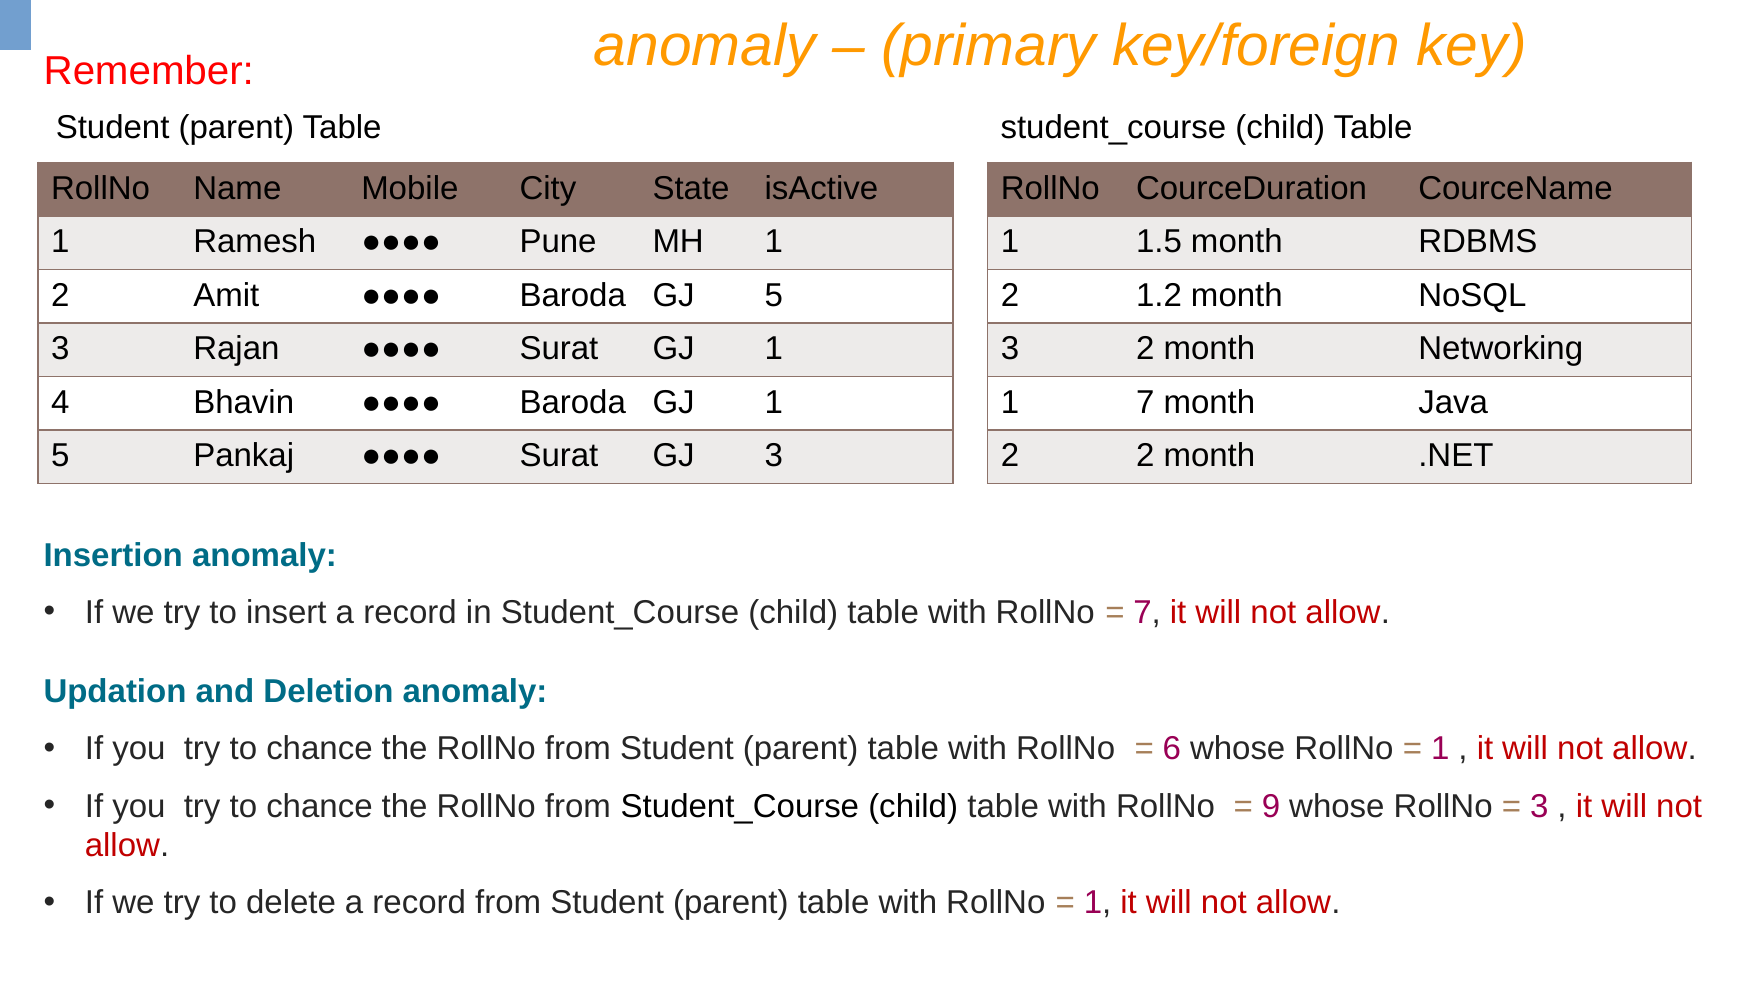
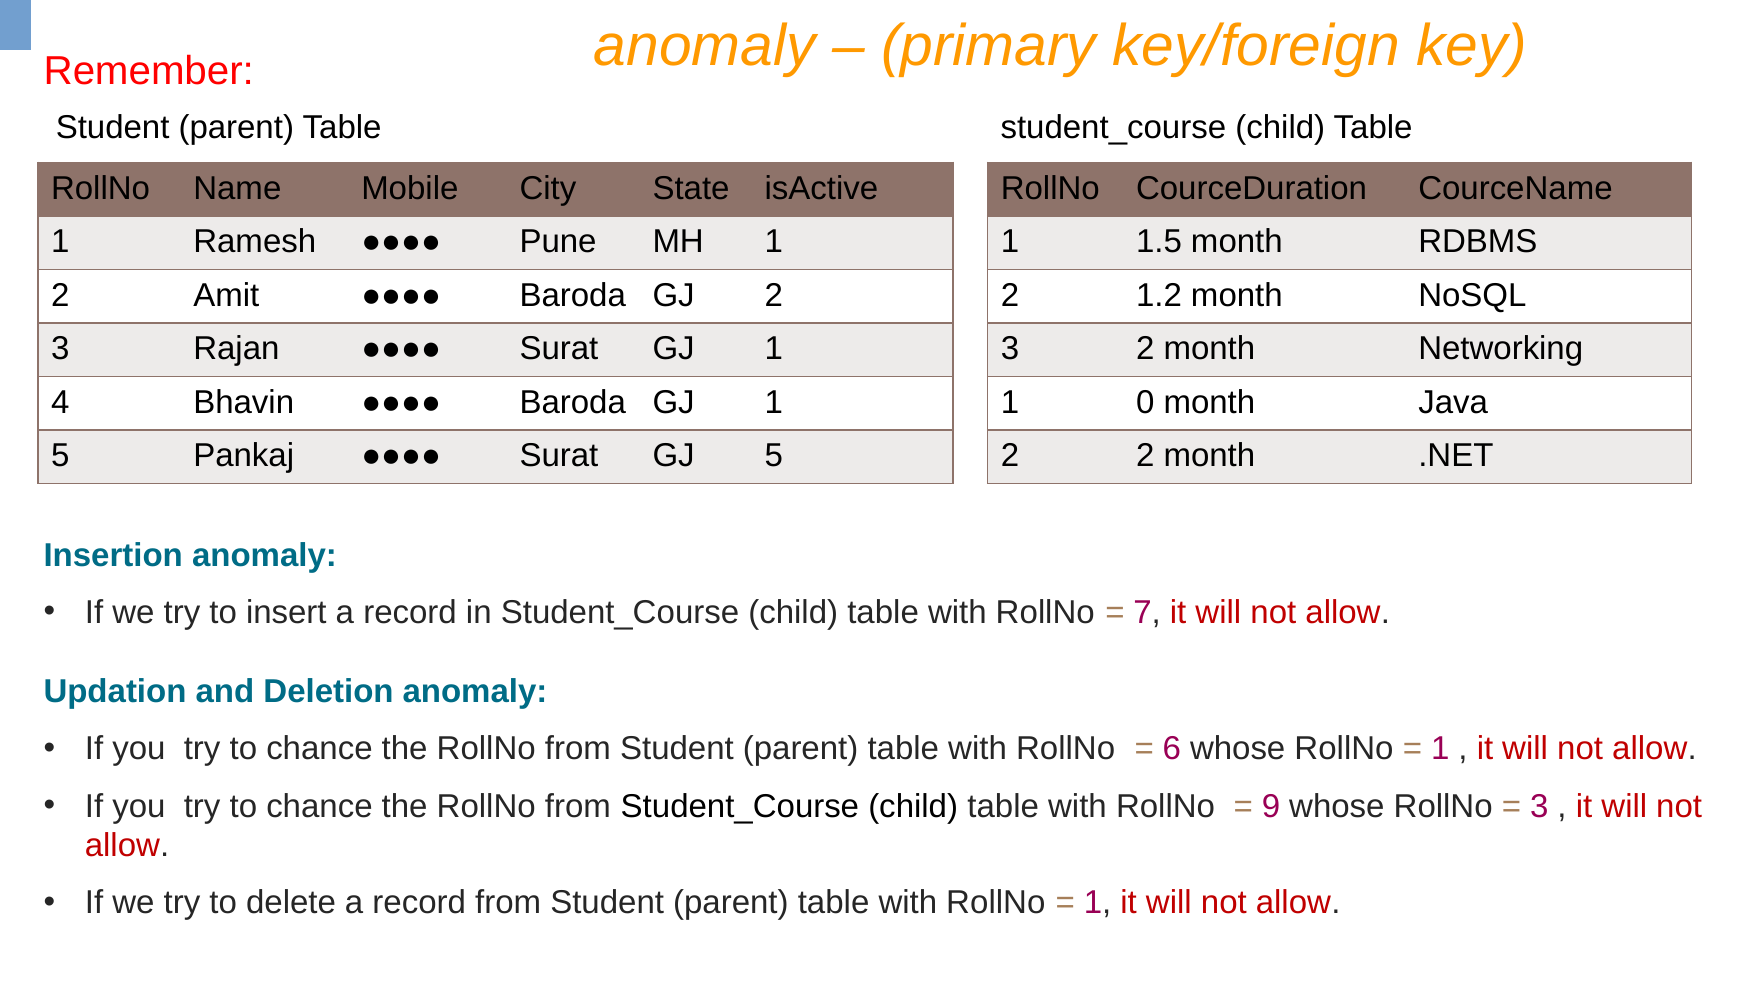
GJ 5: 5 -> 2
1 7: 7 -> 0
GJ 3: 3 -> 5
